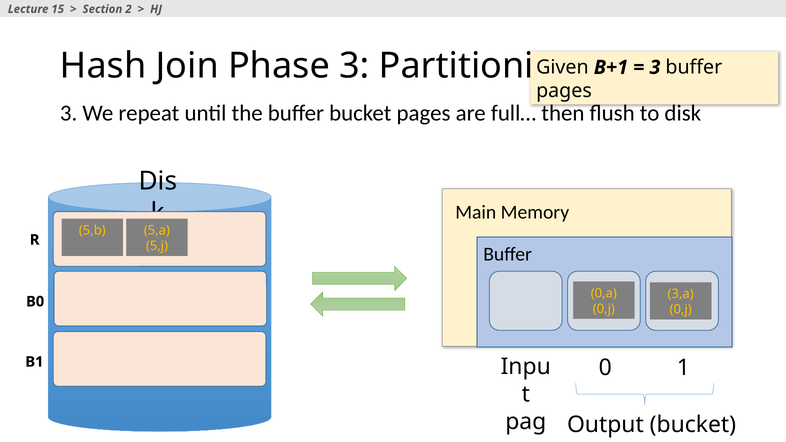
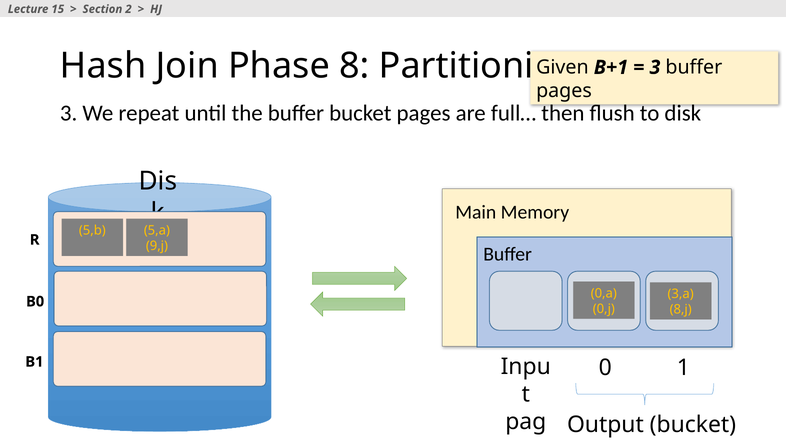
Phase 3: 3 -> 8
5,j: 5,j -> 9,j
0,j at (681, 310): 0,j -> 8,j
